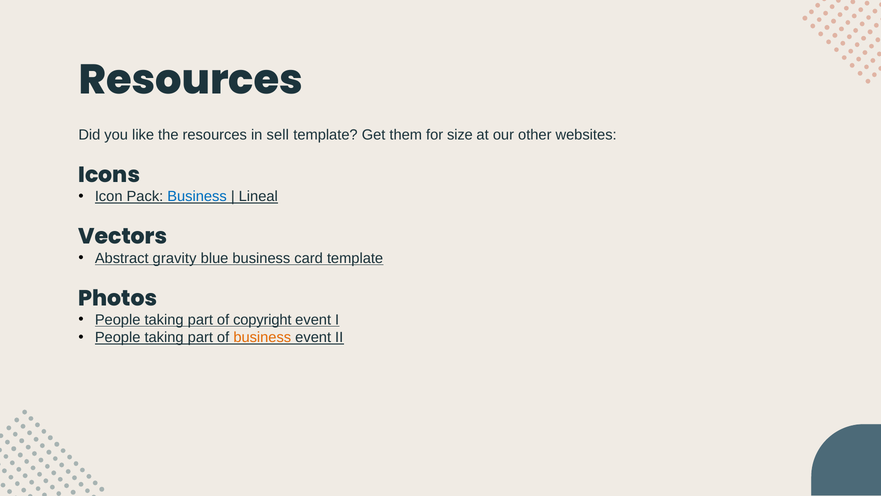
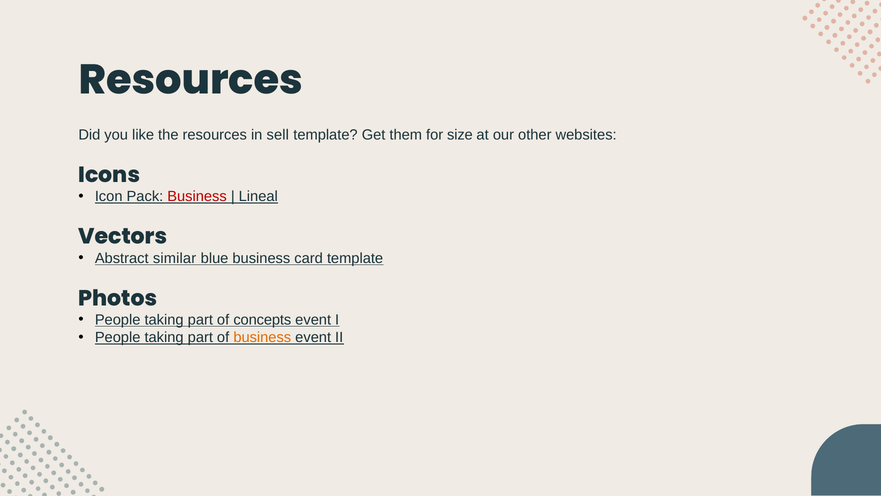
Business at (197, 196) colour: blue -> red
gravity: gravity -> similar
copyright: copyright -> concepts
